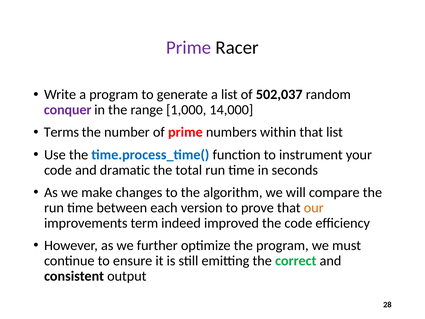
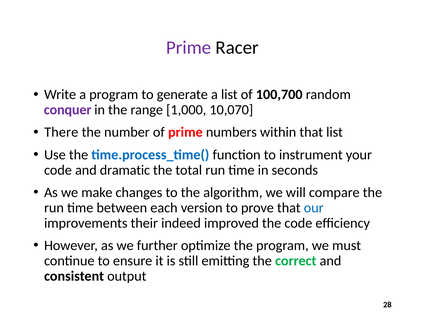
502,037: 502,037 -> 100,700
14,000: 14,000 -> 10,070
Terms: Terms -> There
our colour: orange -> blue
term: term -> their
